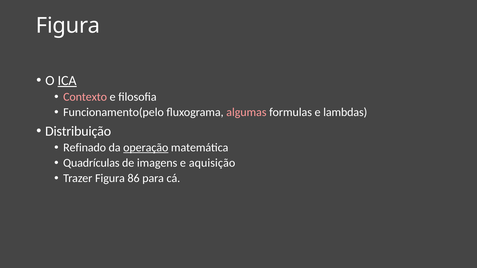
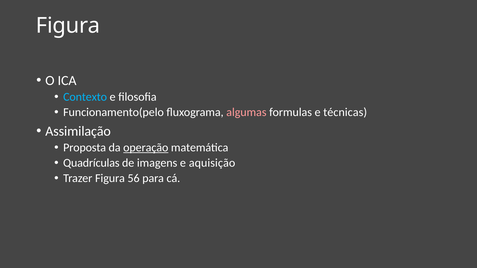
ICA underline: present -> none
Contexto colour: pink -> light blue
lambdas: lambdas -> técnicas
Distribuição: Distribuição -> Assimilação
Refinado: Refinado -> Proposta
86: 86 -> 56
